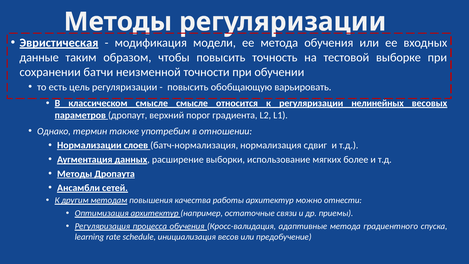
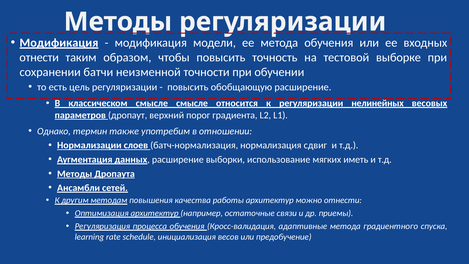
Эвристическая at (59, 43): Эвристическая -> Модификация
данные at (39, 57): данные -> отнести
обобщающую варьировать: варьировать -> расширение
более: более -> иметь
